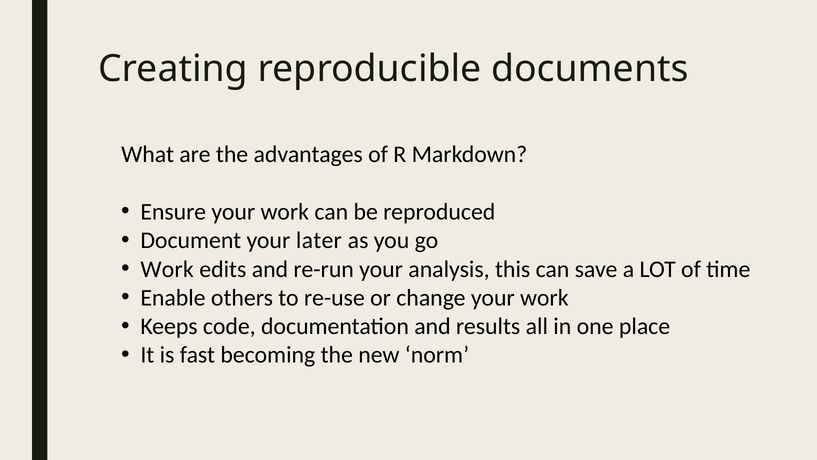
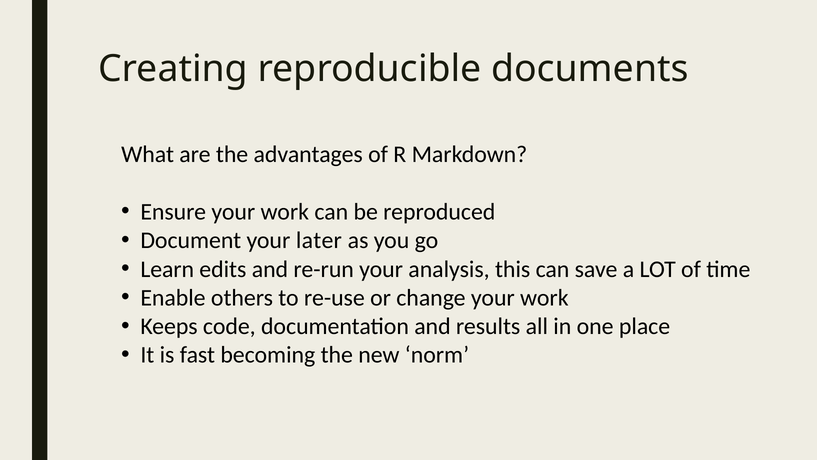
Work at (167, 269): Work -> Learn
